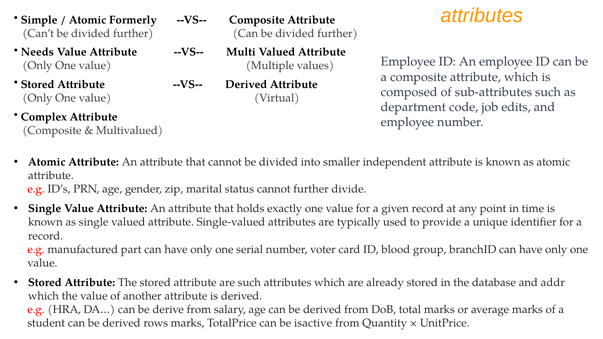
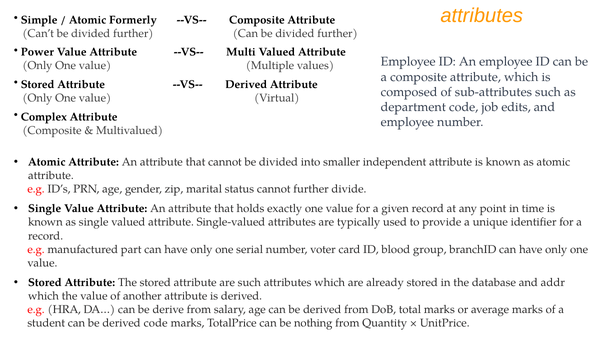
Needs: Needs -> Power
derived rows: rows -> code
isactive: isactive -> nothing
